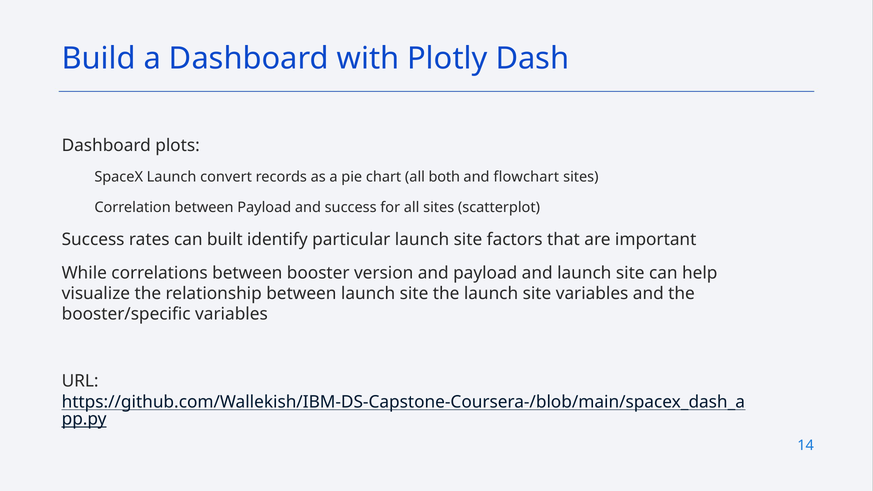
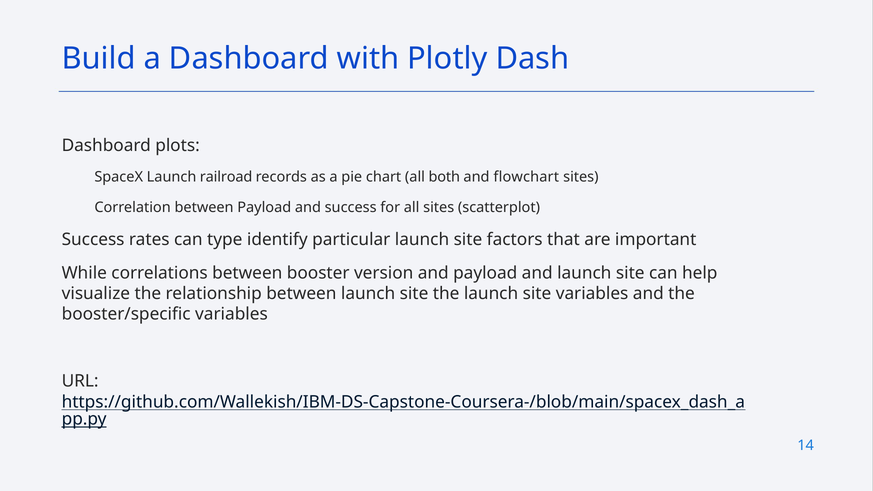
convert: convert -> railroad
built: built -> type
